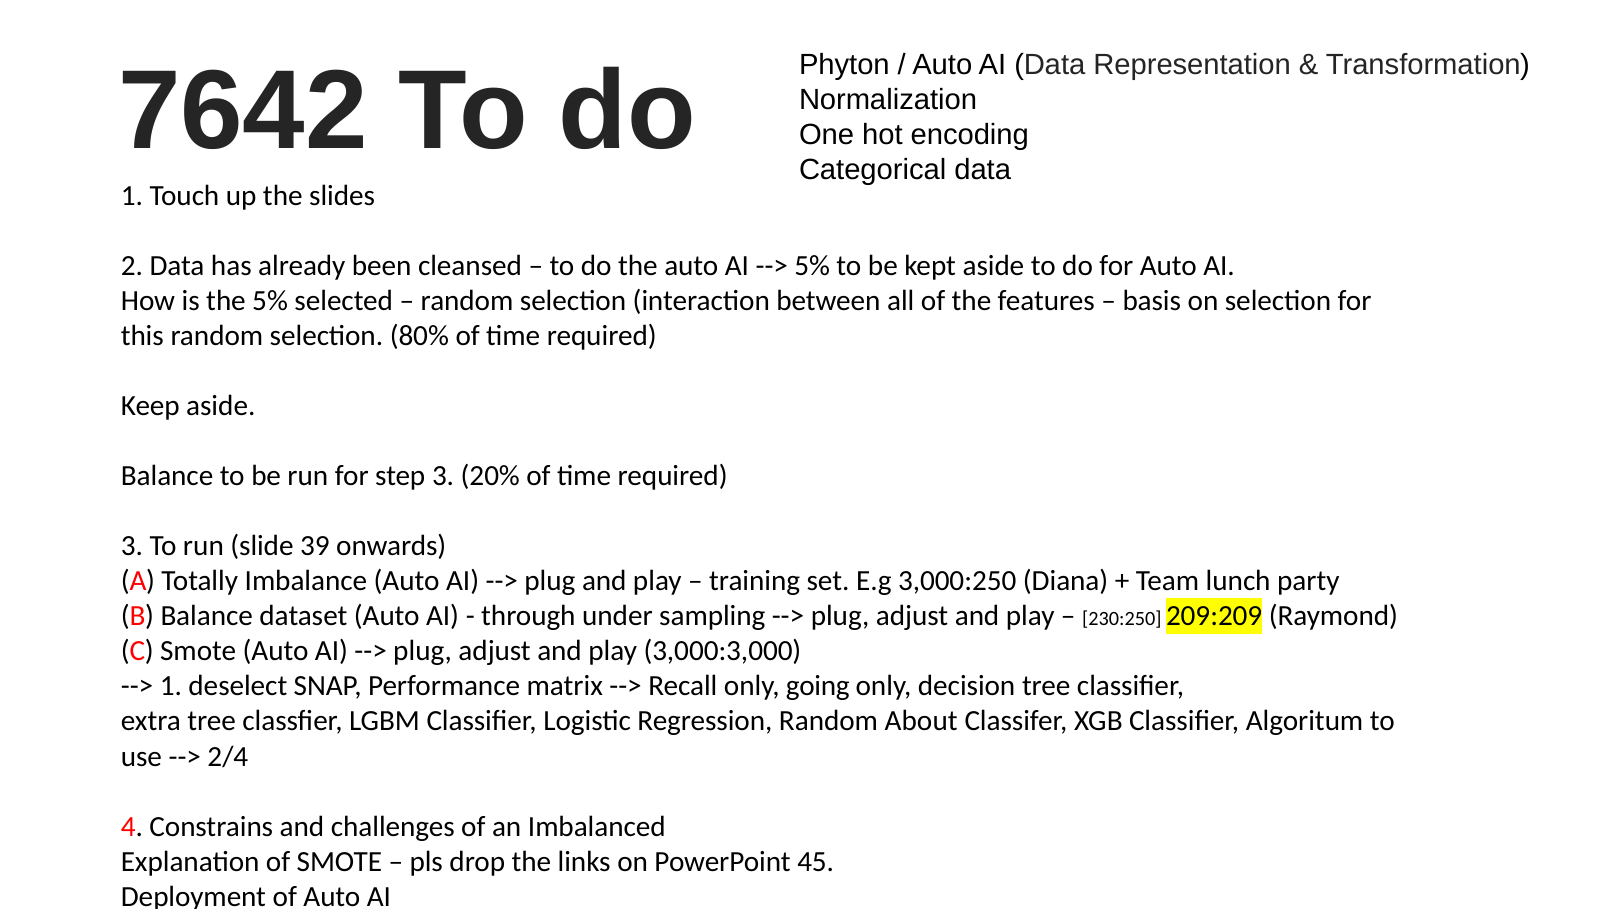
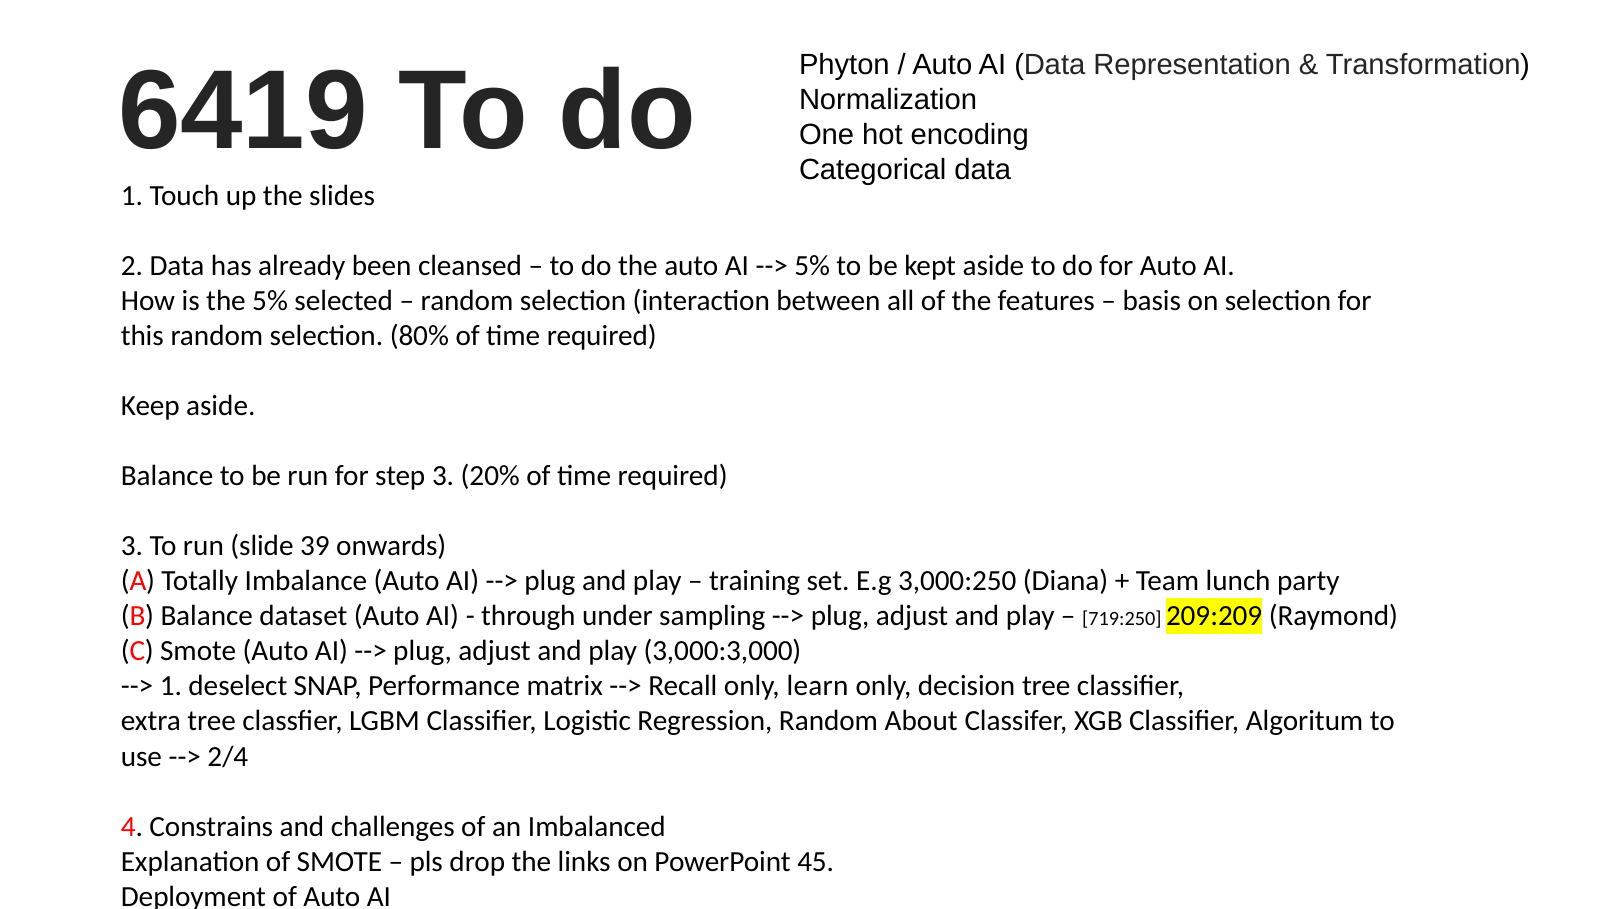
7642: 7642 -> 6419
230:250: 230:250 -> 719:250
going: going -> learn
